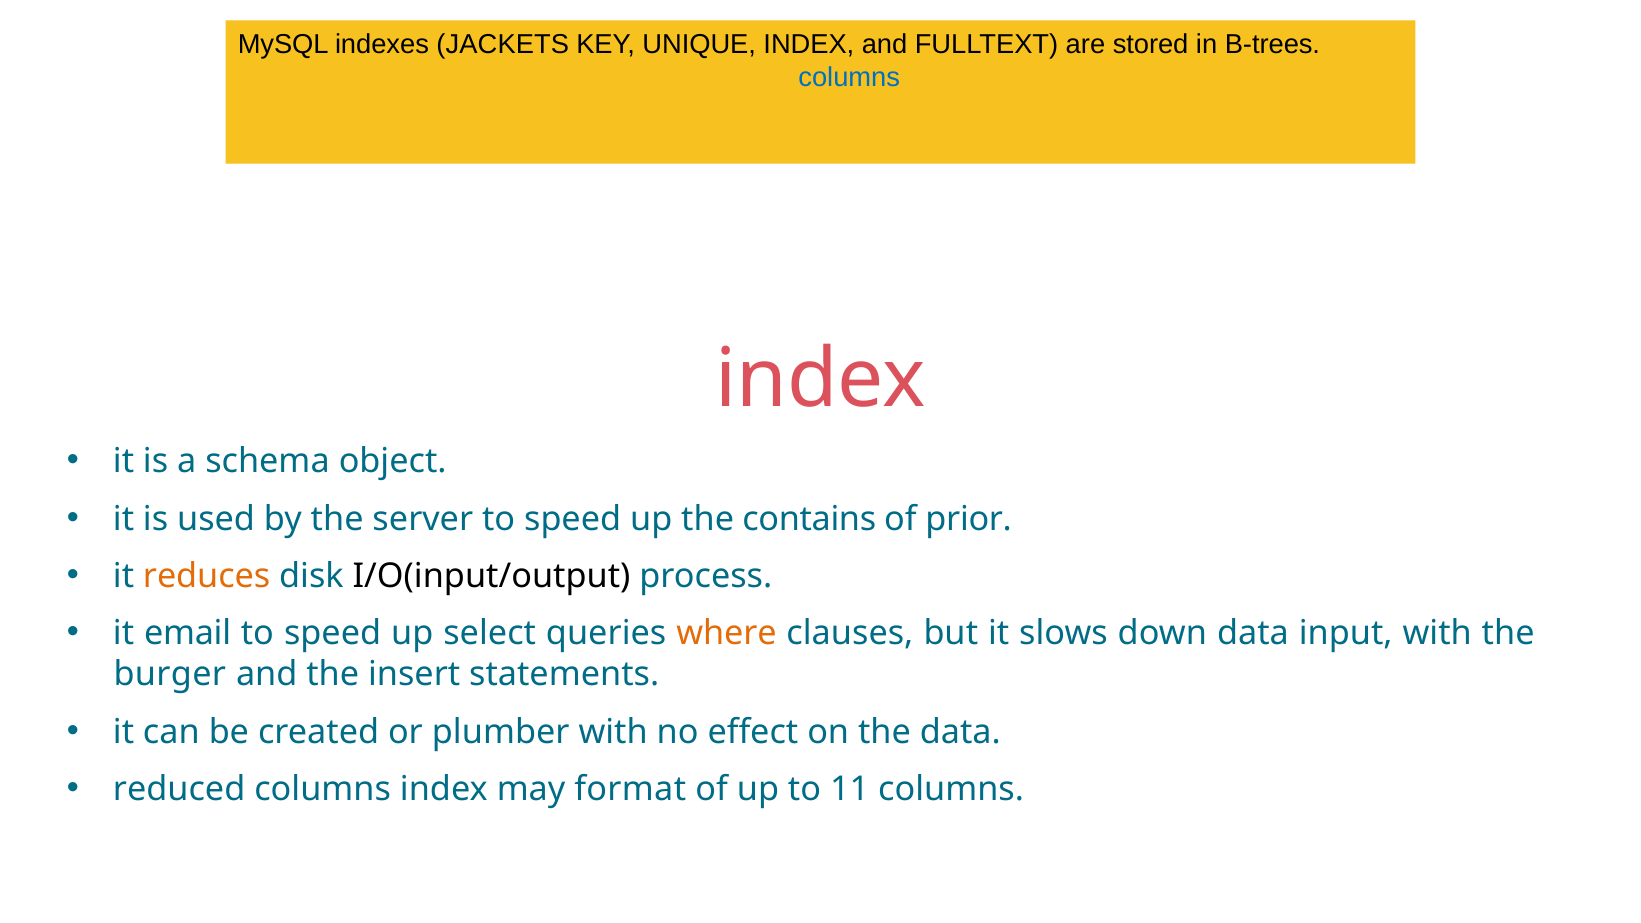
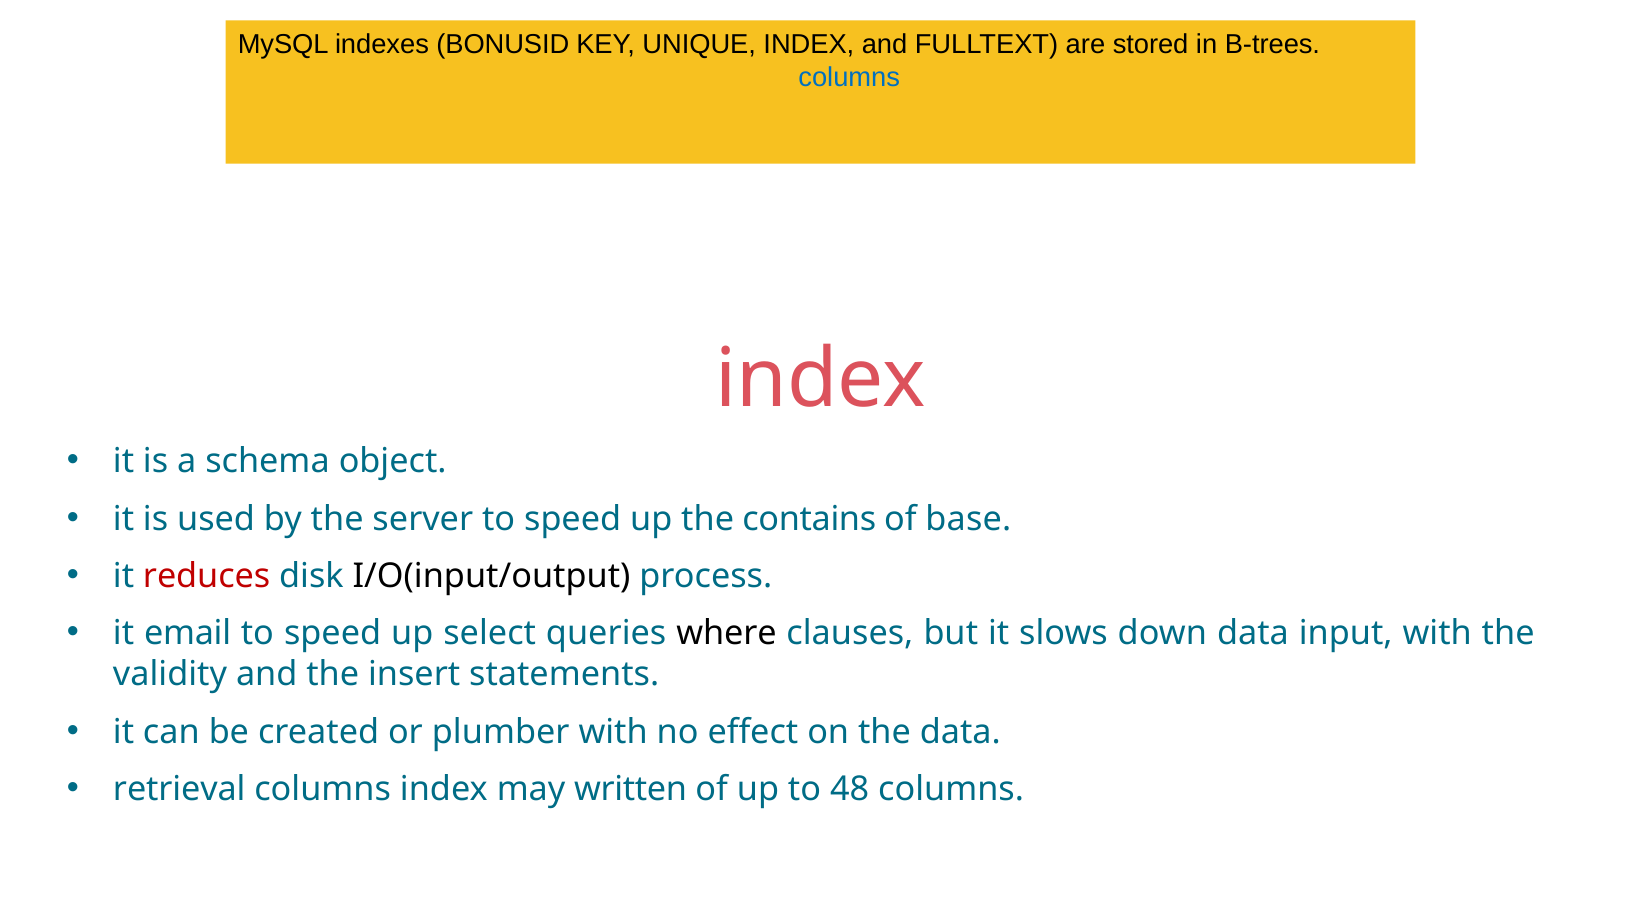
JACKETS: JACKETS -> BONUSID
prior: prior -> base
reduces colour: orange -> red
where colour: orange -> black
burger: burger -> validity
reduced: reduced -> retrieval
format: format -> written
11: 11 -> 48
